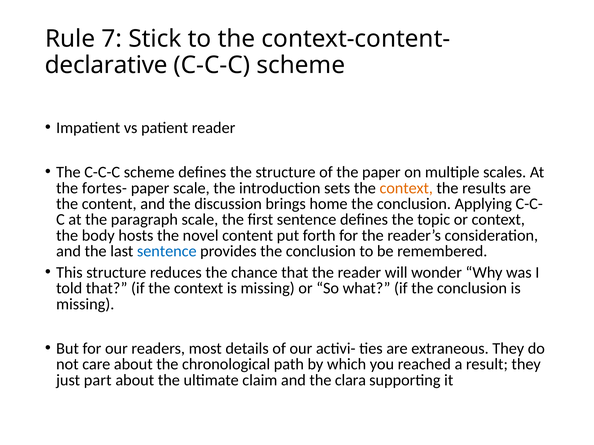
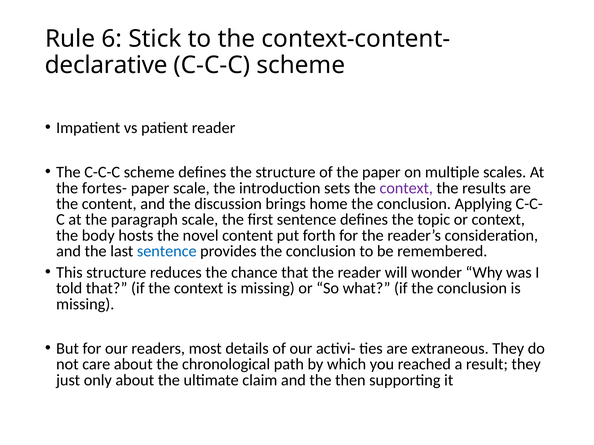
7: 7 -> 6
context at (406, 188) colour: orange -> purple
part: part -> only
clara: clara -> then
